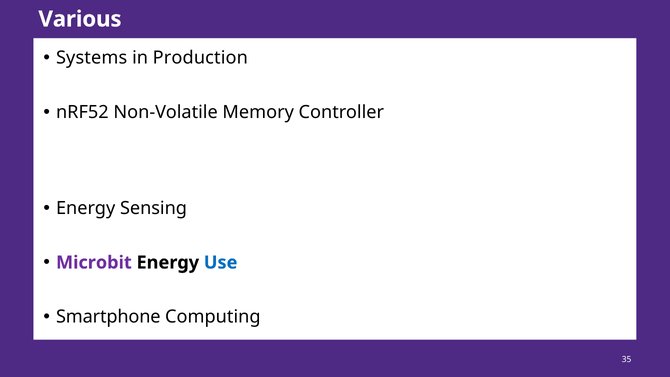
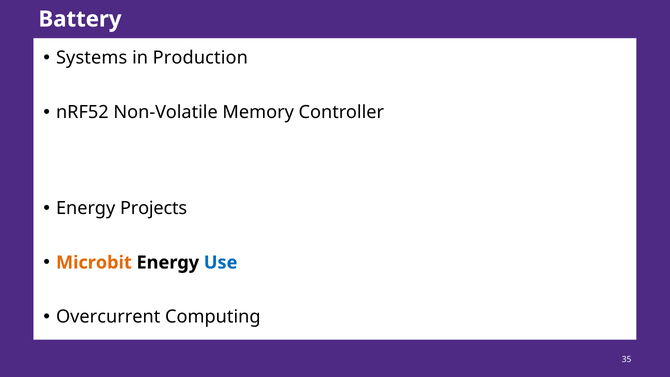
Various: Various -> Battery
Sensing: Sensing -> Projects
Microbit colour: purple -> orange
Smartphone: Smartphone -> Overcurrent
